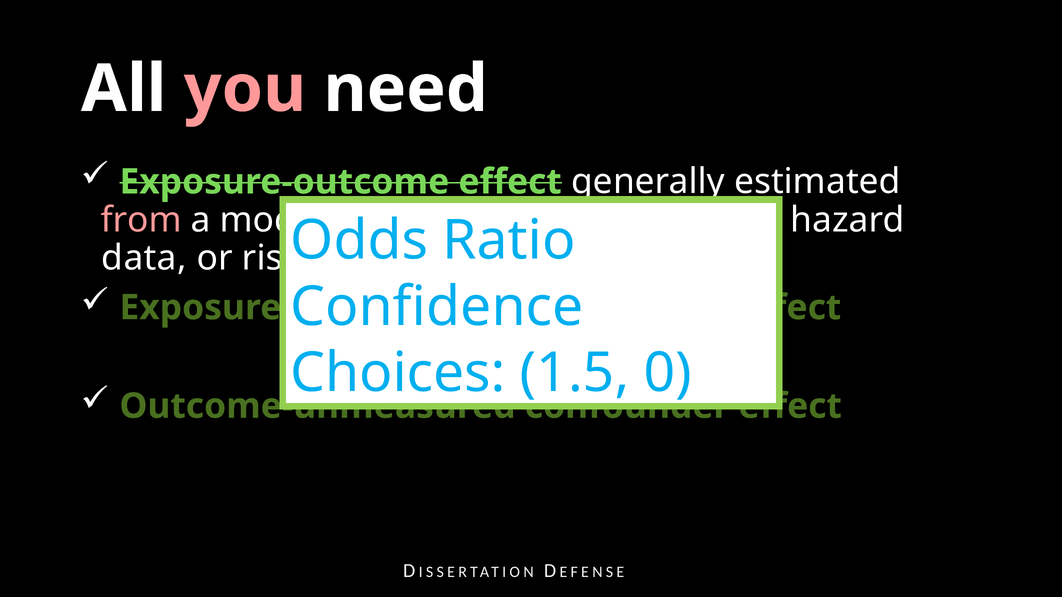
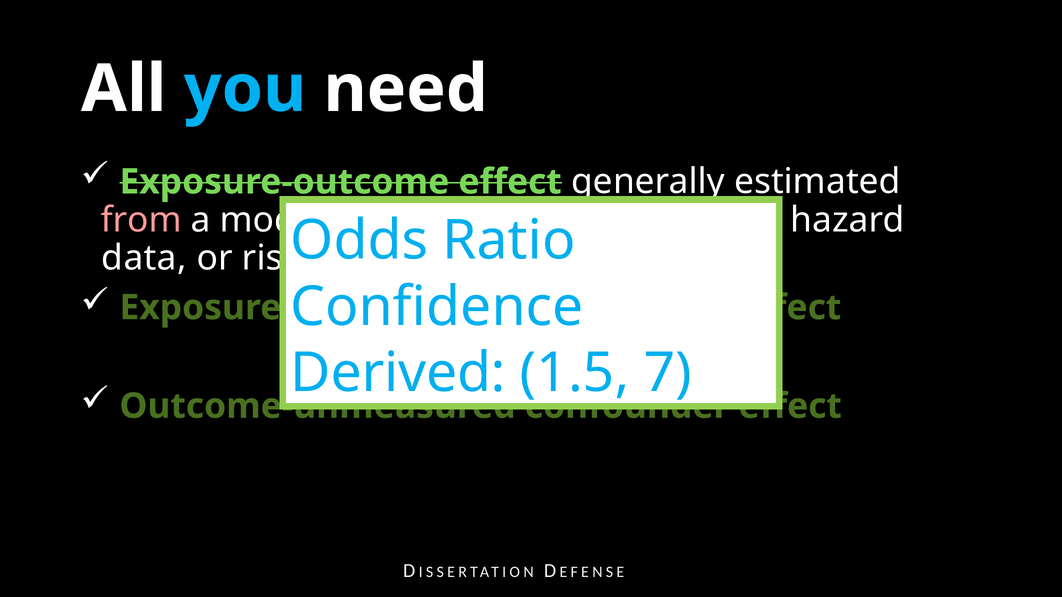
you colour: pink -> light blue
Choices: Choices -> Derived
0: 0 -> 7
